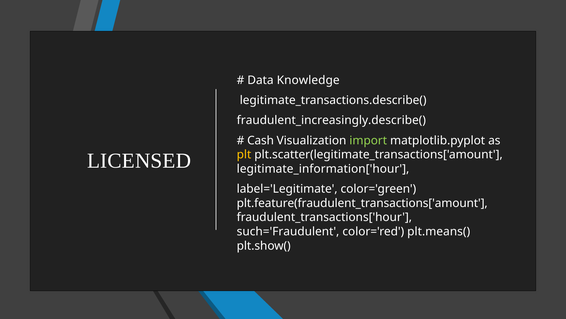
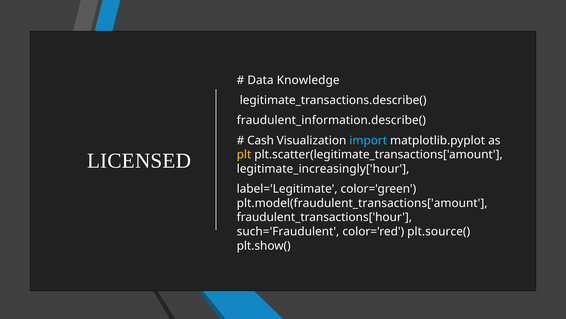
fraudulent_increasingly.describe(: fraudulent_increasingly.describe( -> fraudulent_information.describe(
import colour: light green -> light blue
legitimate_information['hour: legitimate_information['hour -> legitimate_increasingly['hour
plt.feature(fraudulent_transactions['amount: plt.feature(fraudulent_transactions['amount -> plt.model(fraudulent_transactions['amount
plt.means(: plt.means( -> plt.source(
